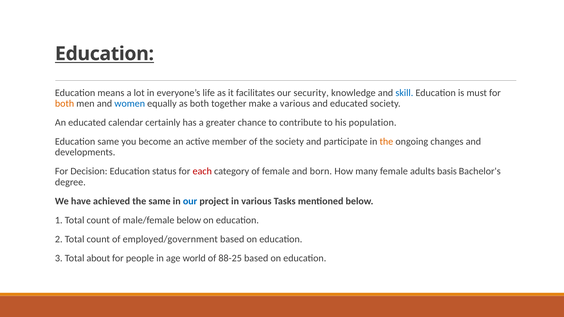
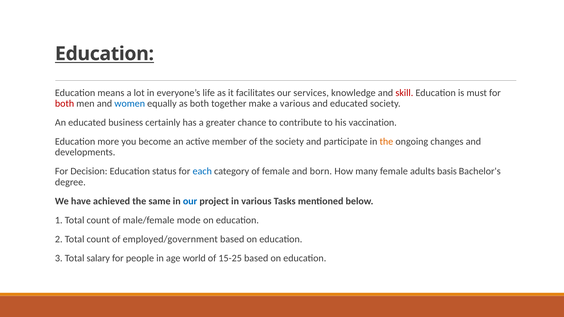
security: security -> services
skill colour: blue -> red
both at (65, 104) colour: orange -> red
calendar: calendar -> business
population: population -> vaccination
Education same: same -> more
each colour: red -> blue
male/female below: below -> mode
about: about -> salary
88-25: 88-25 -> 15-25
